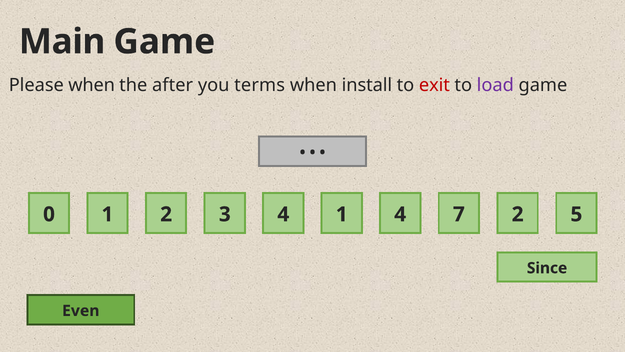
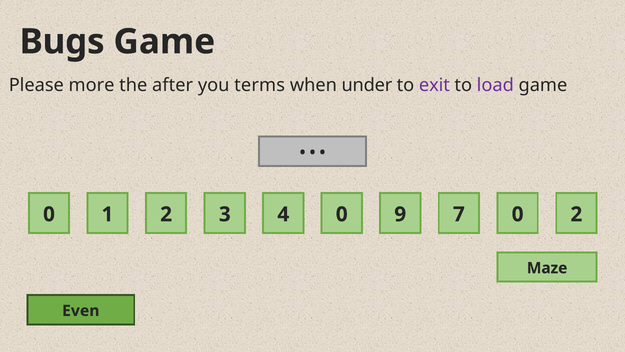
Main: Main -> Bugs
Please when: when -> more
install: install -> under
exit colour: red -> purple
4 1: 1 -> 0
1 4: 4 -> 9
7 2: 2 -> 0
0 5: 5 -> 2
Since: Since -> Maze
